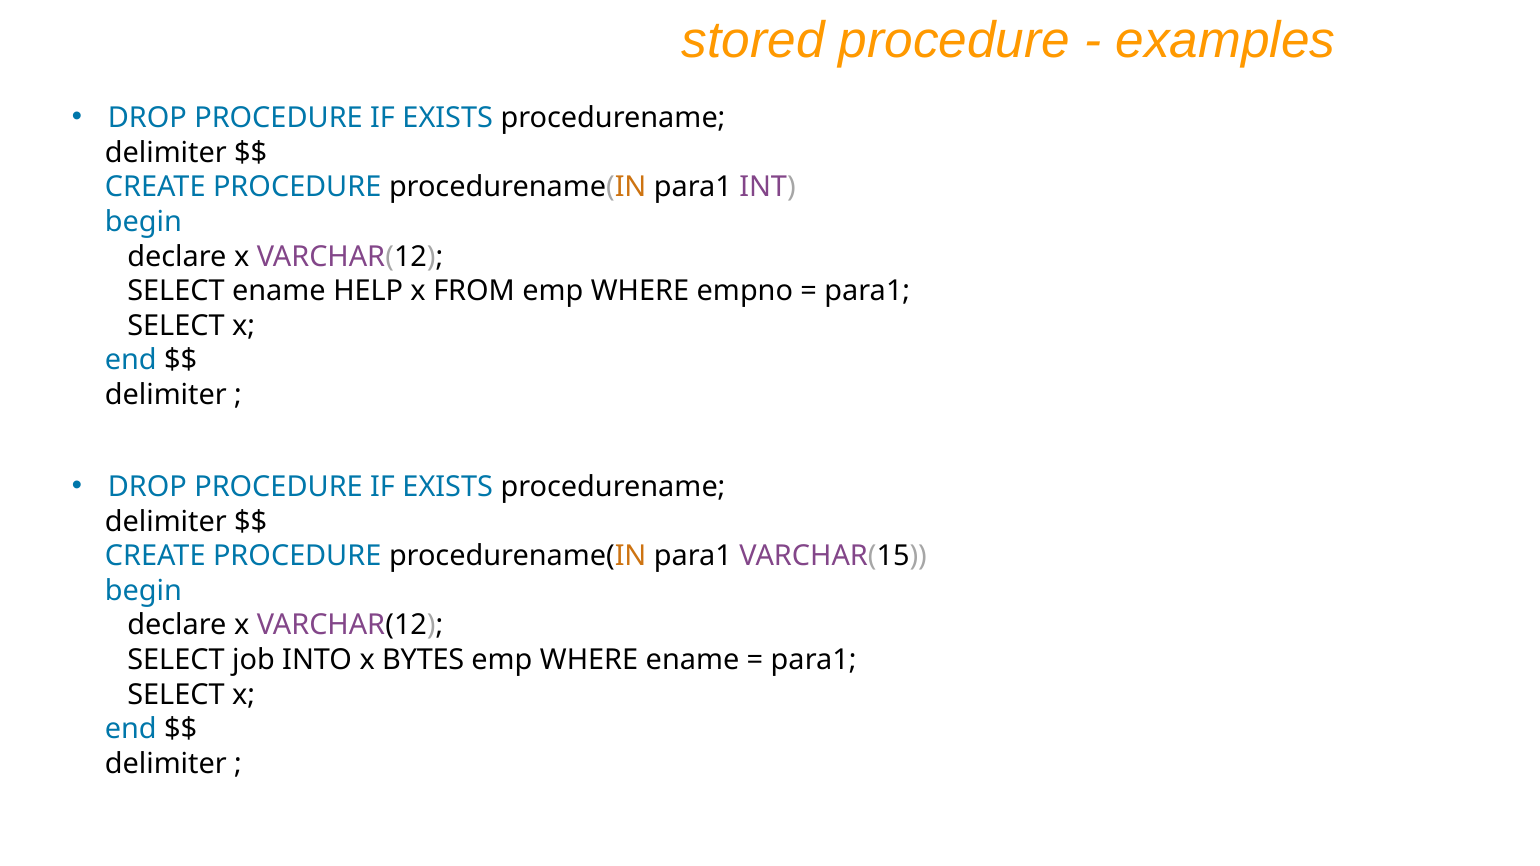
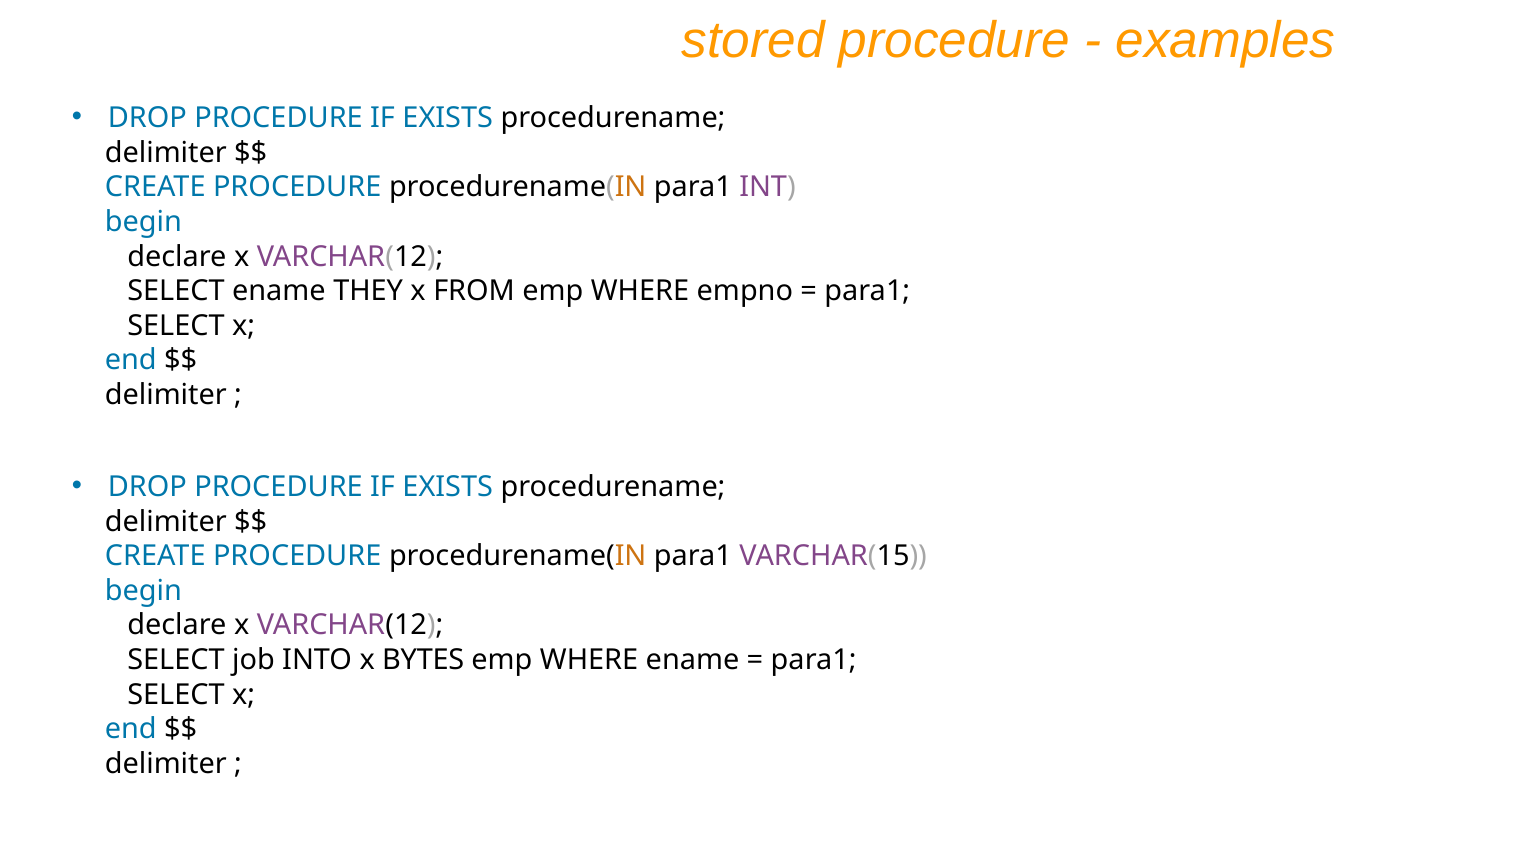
HELP: HELP -> THEY
